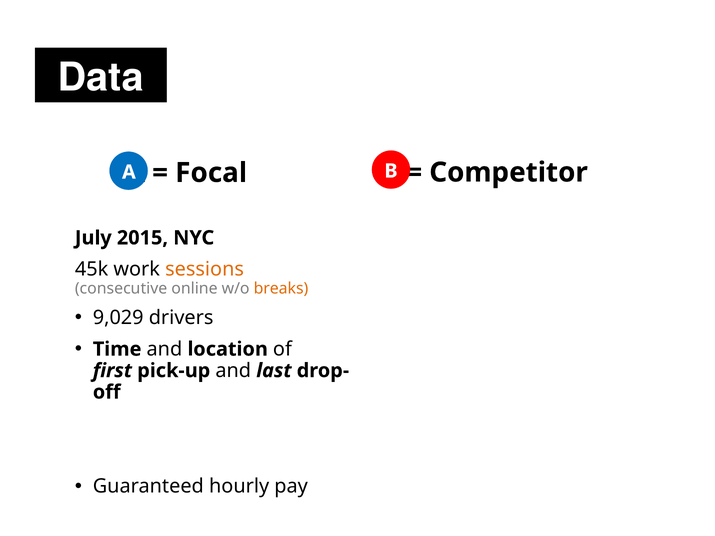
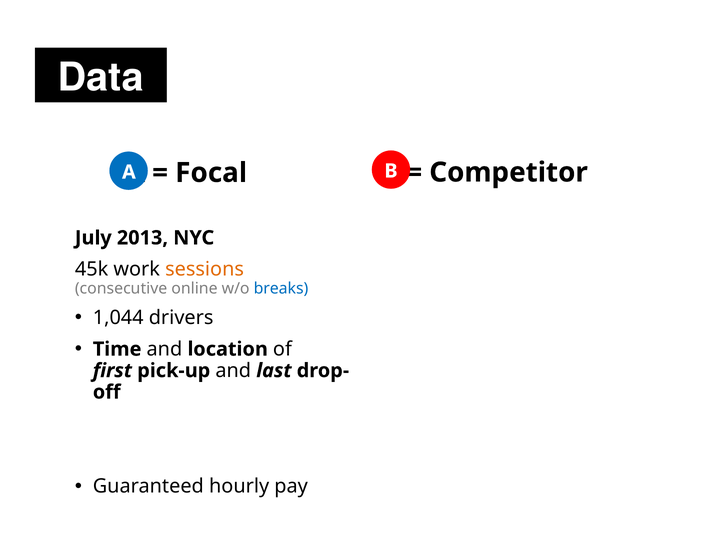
2015: 2015 -> 2013
breaks colour: orange -> blue
9,029: 9,029 -> 1,044
